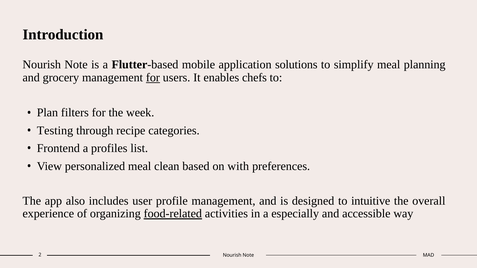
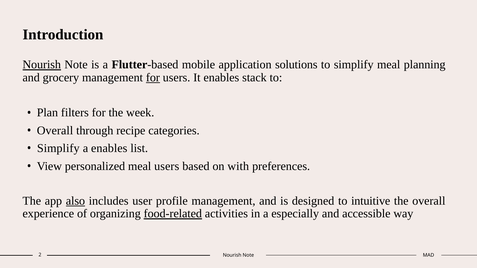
Nourish at (42, 65) underline: none -> present
chefs: chefs -> stack
Testing at (55, 131): Testing -> Overall
Frontend at (58, 149): Frontend -> Simplify
a profiles: profiles -> enables
meal clean: clean -> users
also underline: none -> present
